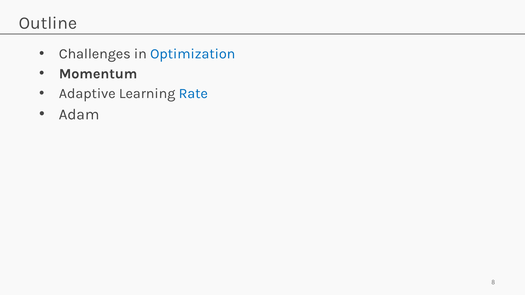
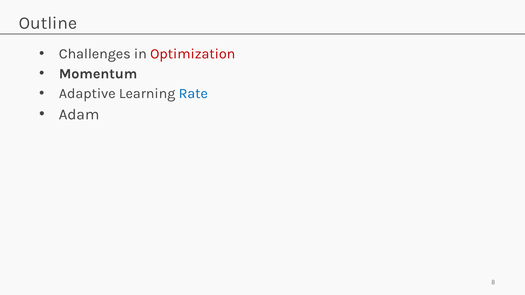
Optimization colour: blue -> red
